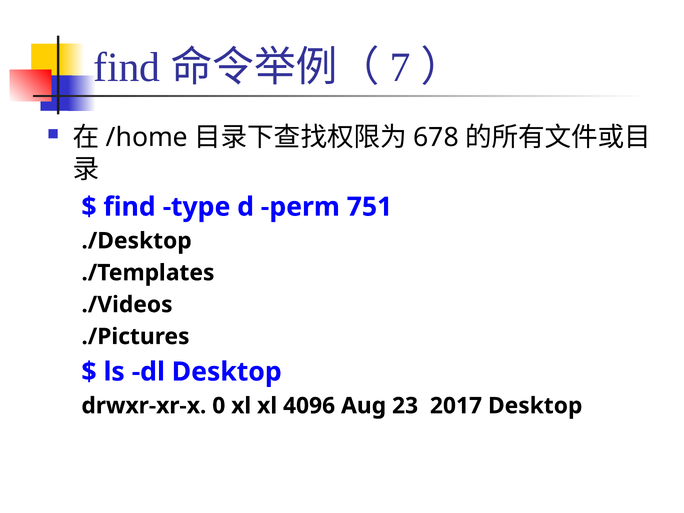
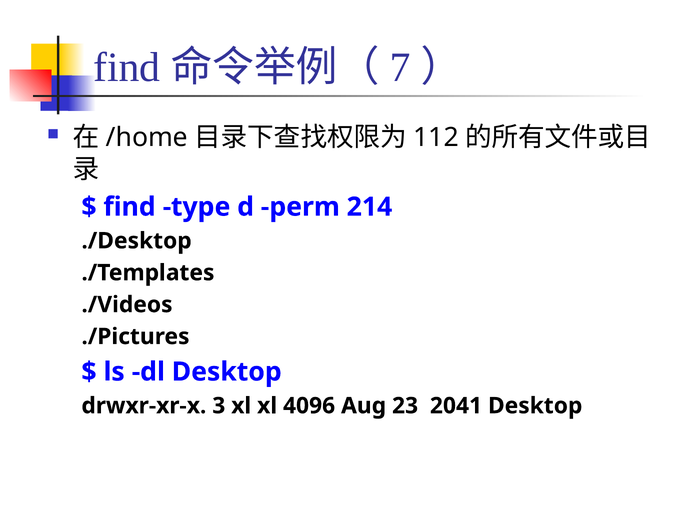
678: 678 -> 112
751: 751 -> 214
0: 0 -> 3
2017: 2017 -> 2041
